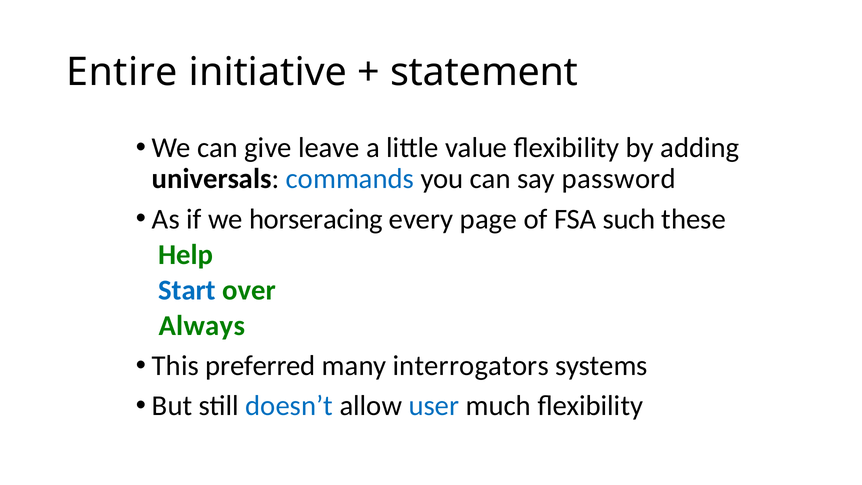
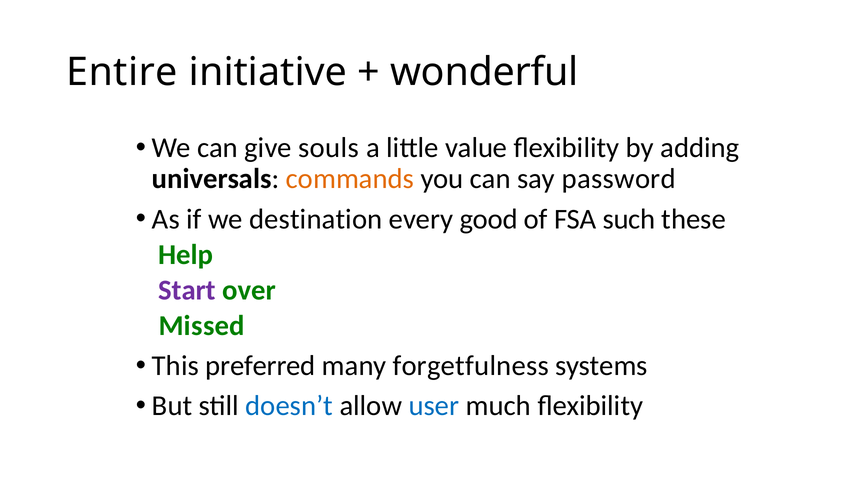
statement: statement -> wonderful
leave: leave -> souls
commands colour: blue -> orange
horseracing: horseracing -> destination
page: page -> good
Start colour: blue -> purple
Always: Always -> Missed
interrogators: interrogators -> forgetfulness
